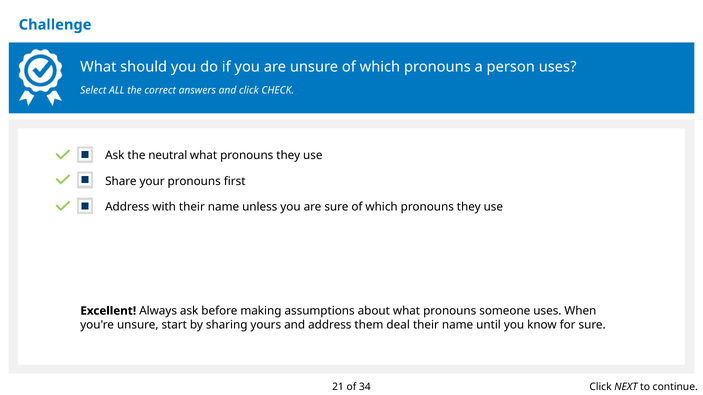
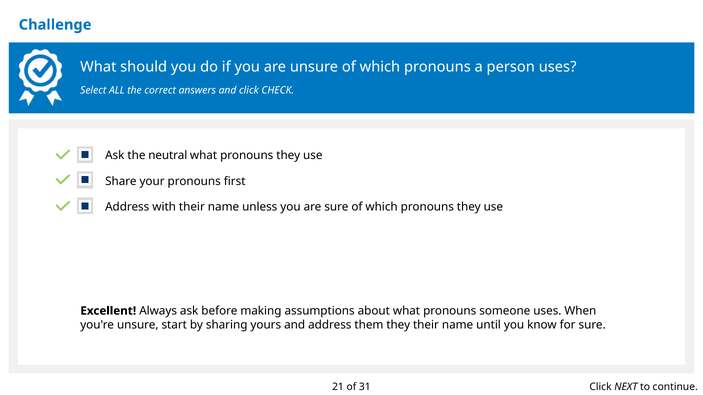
them deal: deal -> they
34: 34 -> 31
